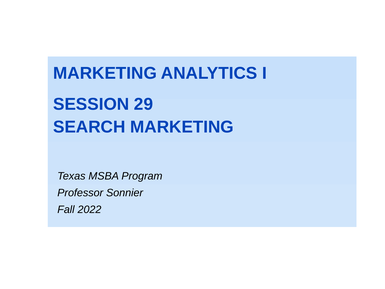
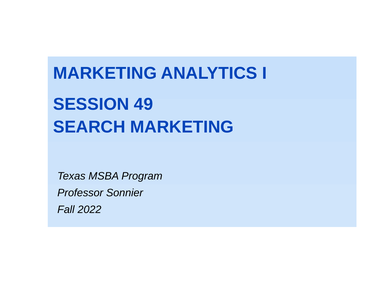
29: 29 -> 49
